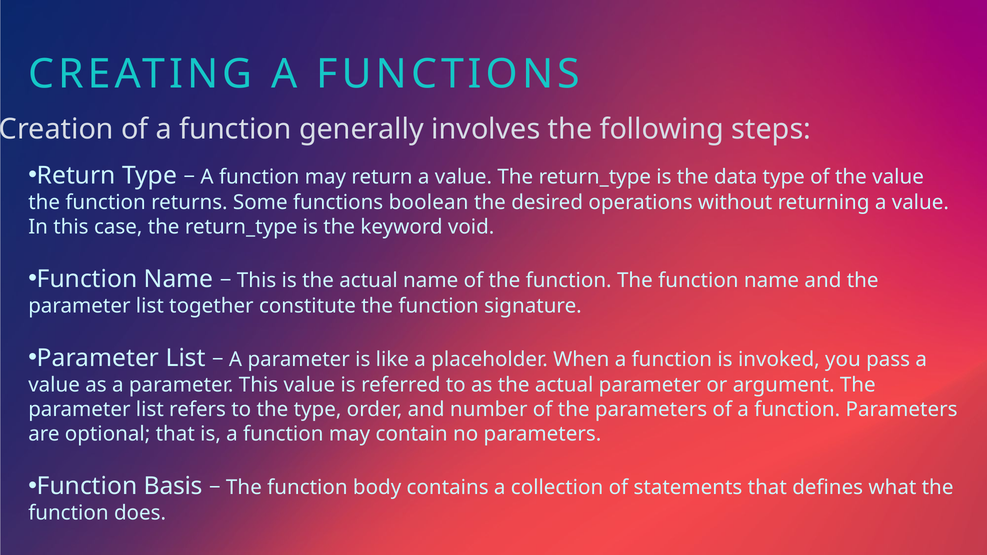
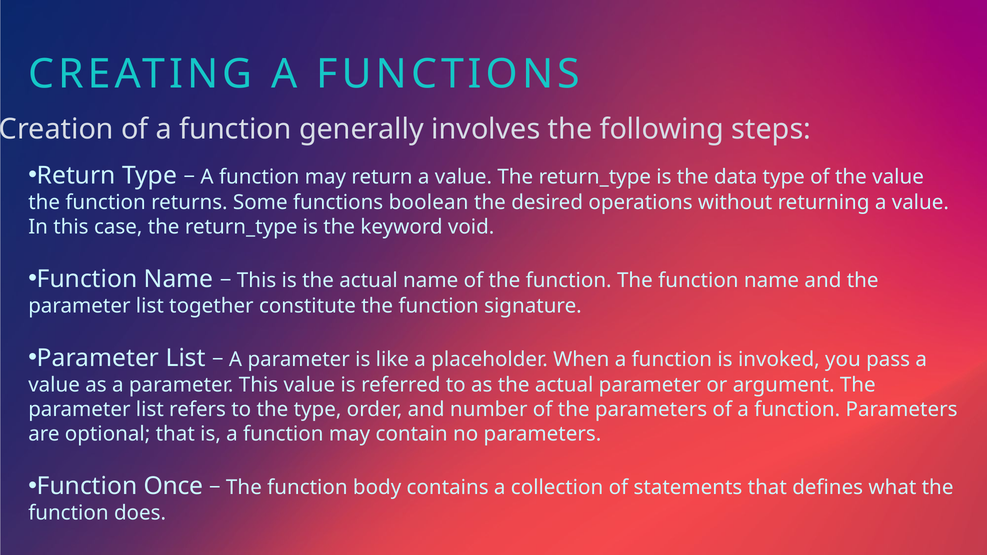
Basis: Basis -> Once
